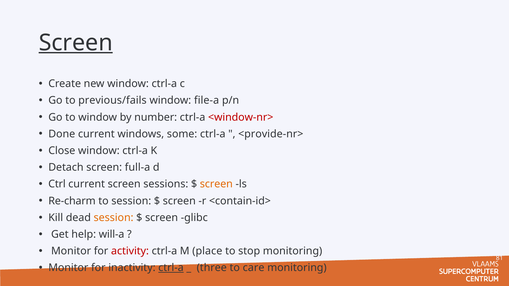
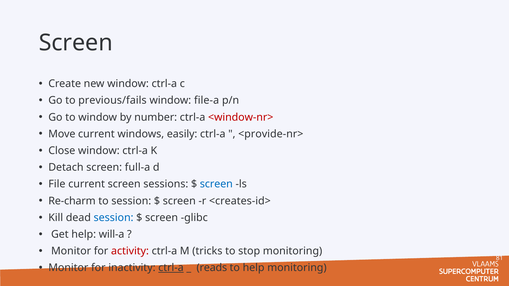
Screen at (76, 43) underline: present -> none
Done: Done -> Move
some: some -> easily
Ctrl: Ctrl -> File
screen at (216, 184) colour: orange -> blue
<contain-id>: <contain-id> -> <creates-id>
session at (114, 218) colour: orange -> blue
place: place -> tricks
three: three -> reads
to care: care -> help
